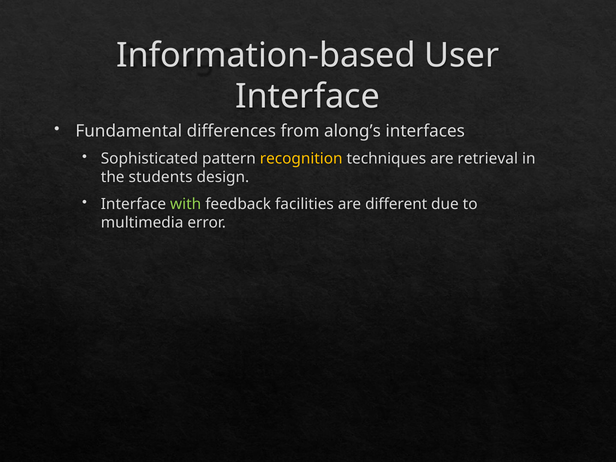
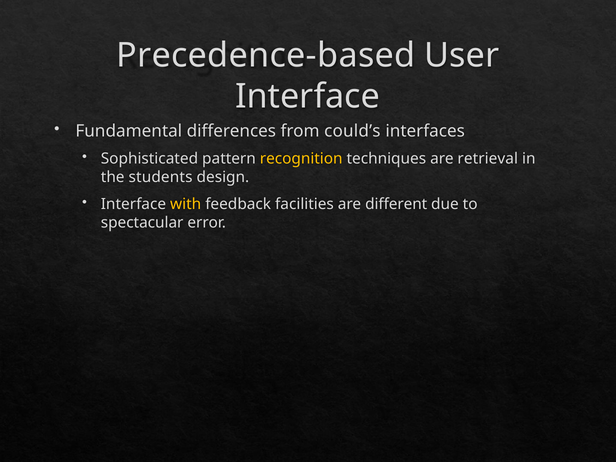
Information-based: Information-based -> Precedence-based
along’s: along’s -> could’s
with colour: light green -> yellow
multimedia: multimedia -> spectacular
